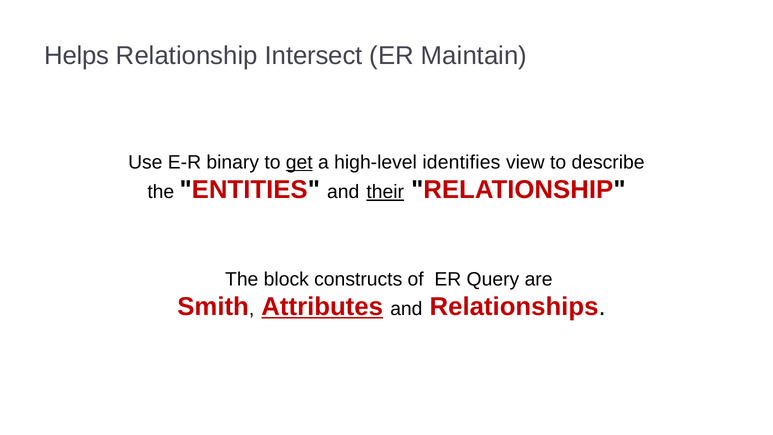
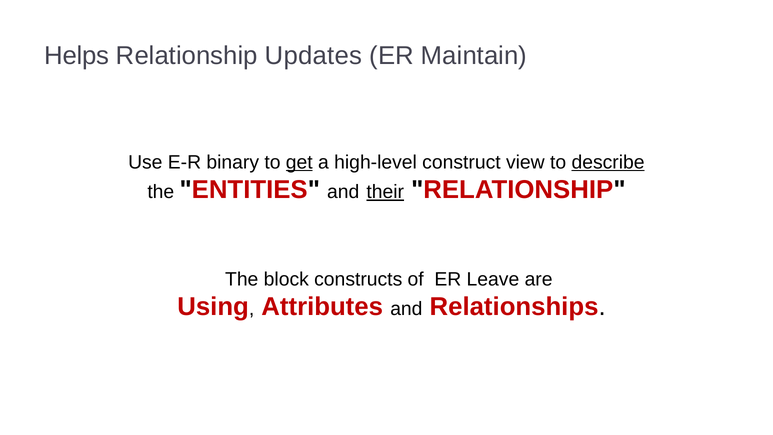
Intersect: Intersect -> Updates
identifies: identifies -> construct
describe underline: none -> present
Query: Query -> Leave
Smith: Smith -> Using
Attributes underline: present -> none
